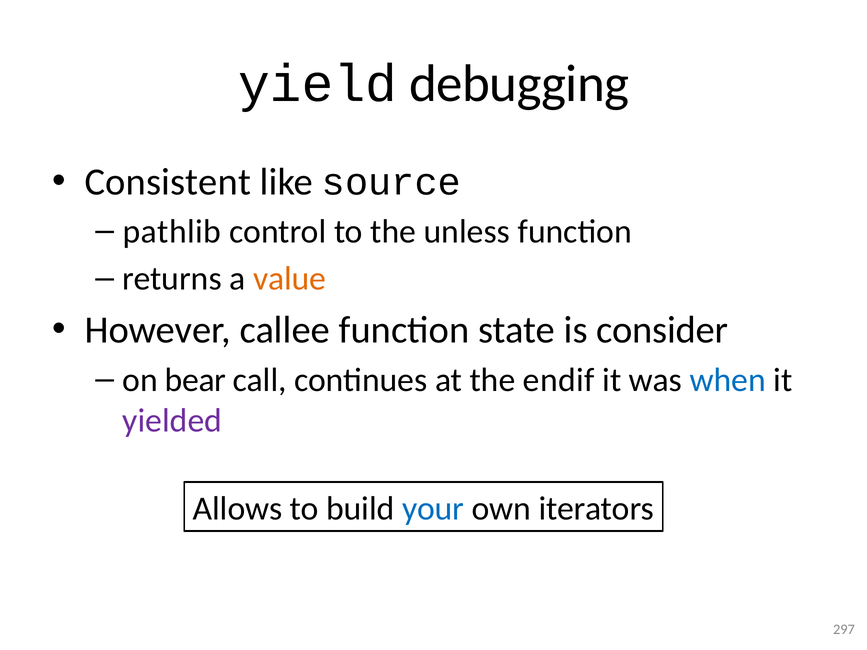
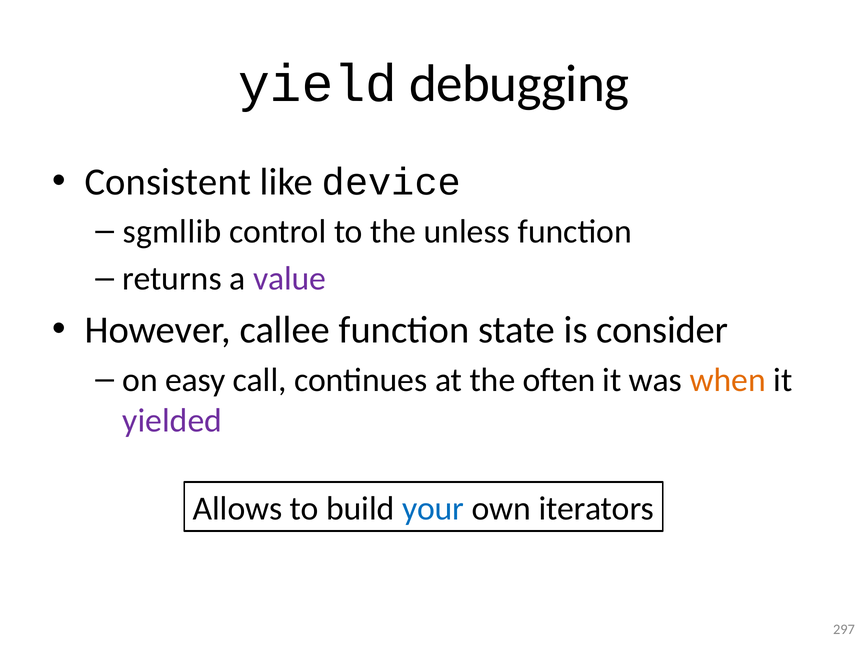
source: source -> device
pathlib: pathlib -> sgmllib
value colour: orange -> purple
bear: bear -> easy
endif: endif -> often
when colour: blue -> orange
